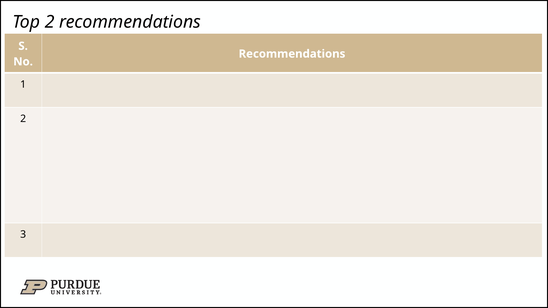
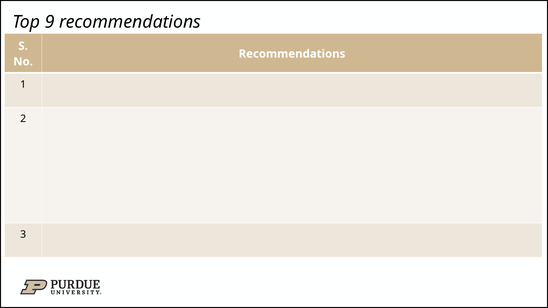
Top 2: 2 -> 9
